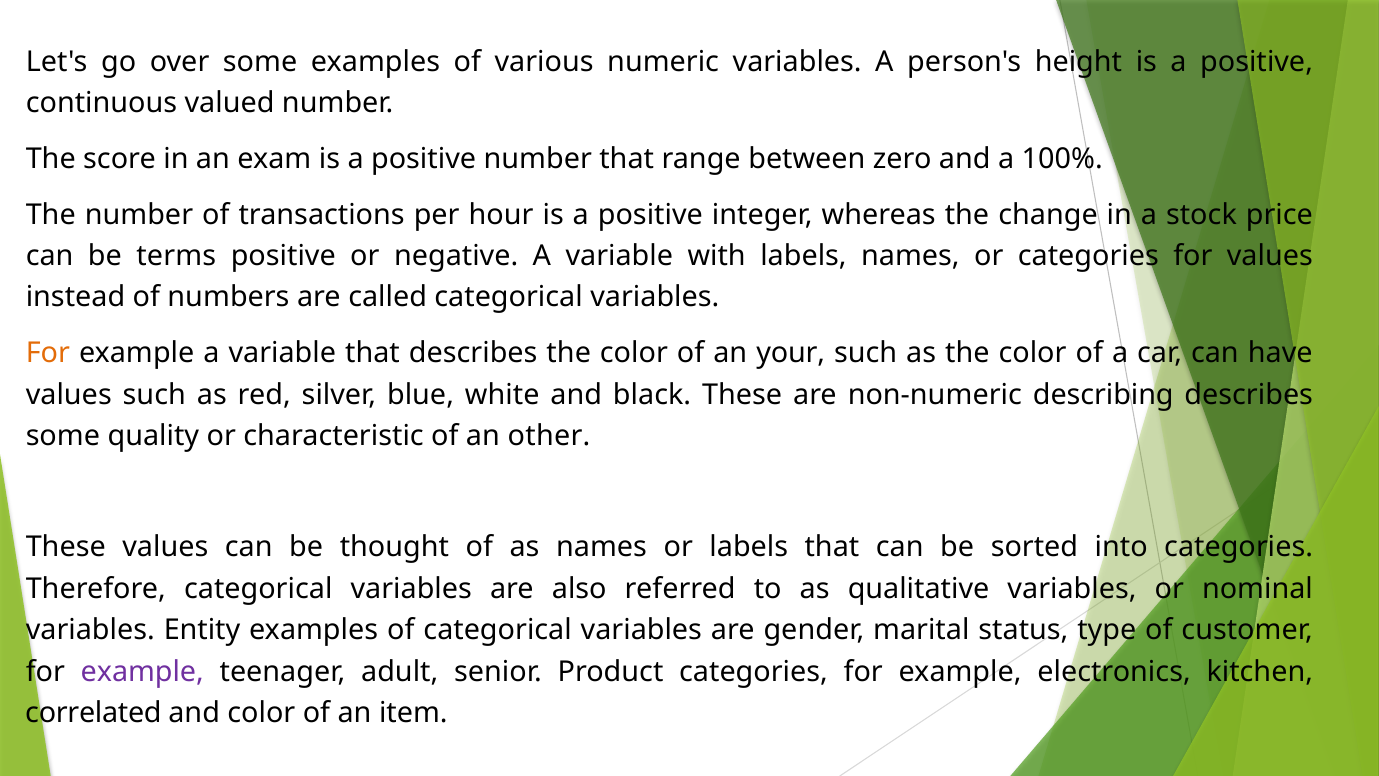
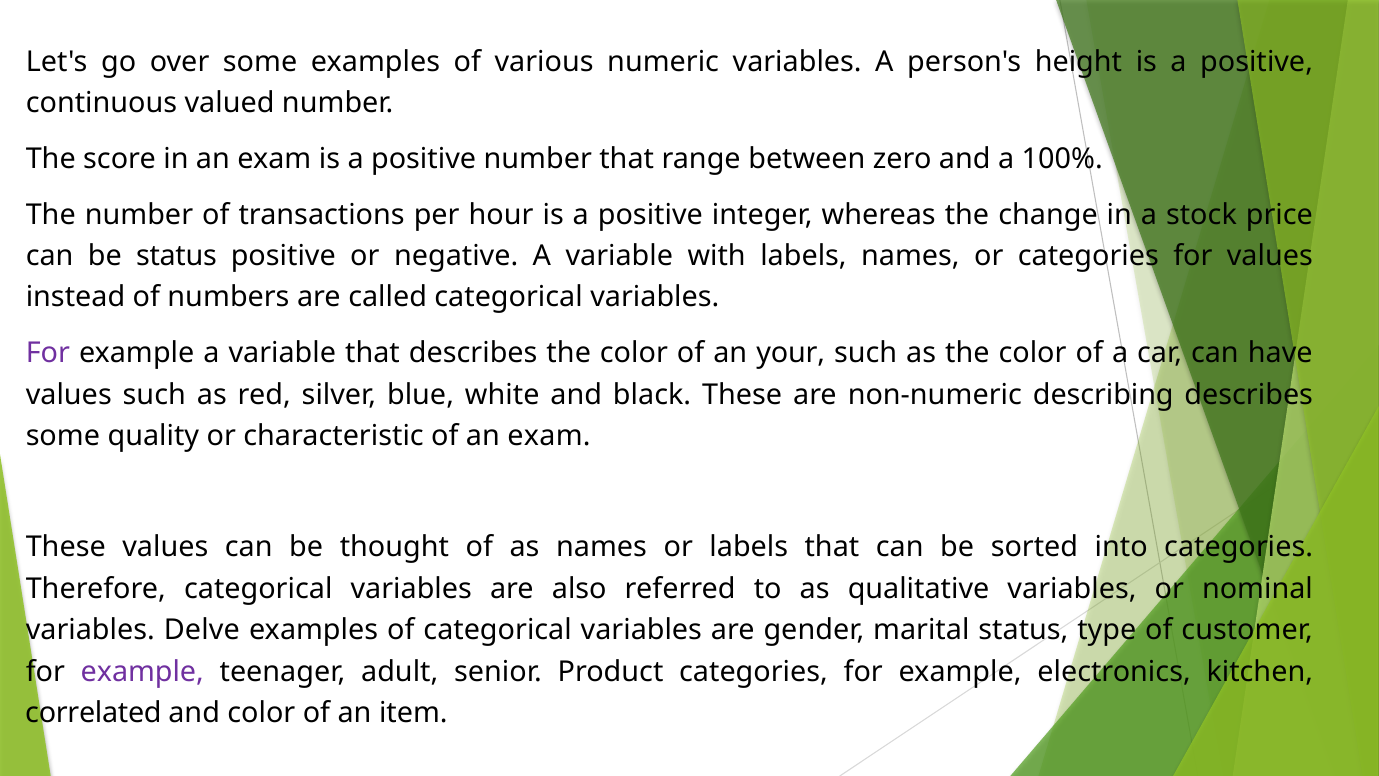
be terms: terms -> status
For at (48, 353) colour: orange -> purple
of an other: other -> exam
Entity: Entity -> Delve
